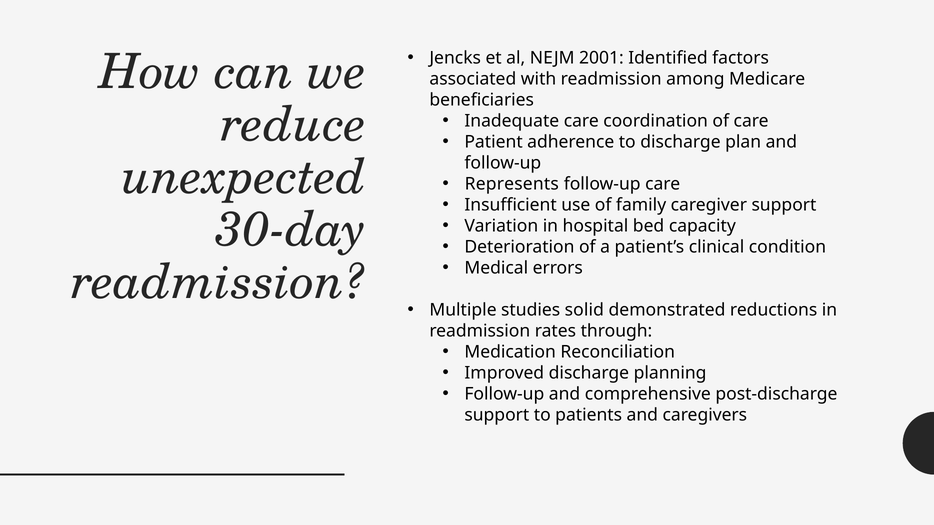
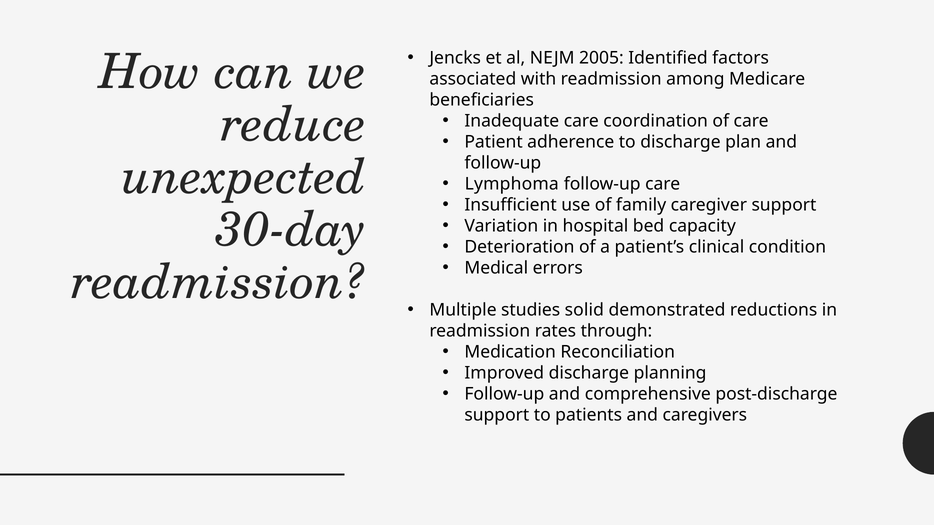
2001: 2001 -> 2005
Represents: Represents -> Lymphoma
